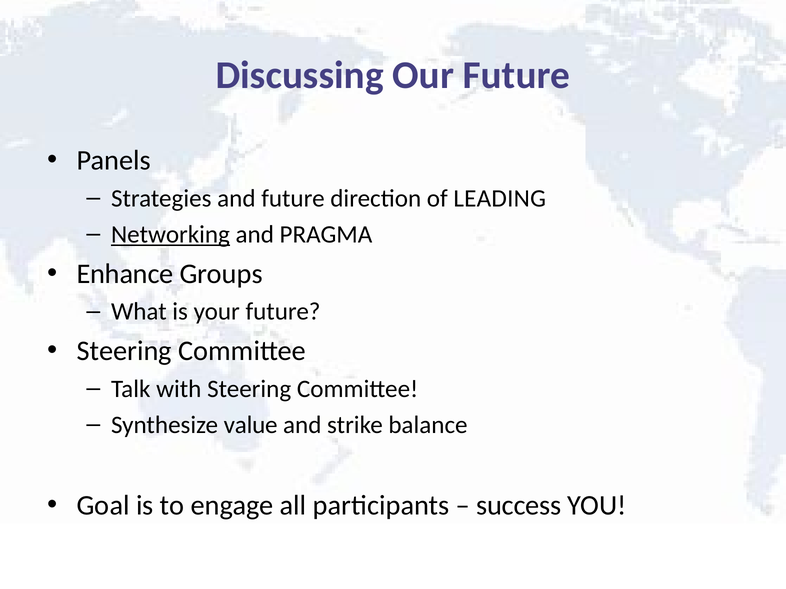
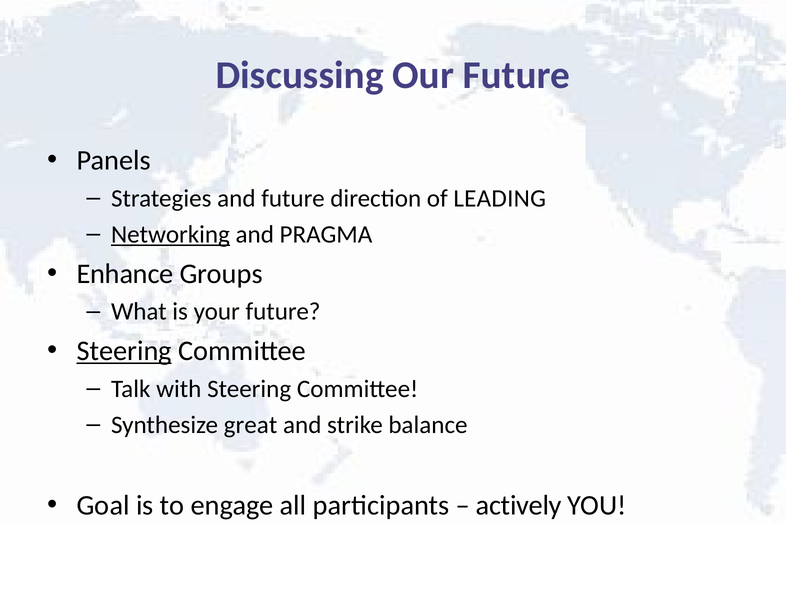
Steering at (124, 351) underline: none -> present
value: value -> great
success: success -> actively
